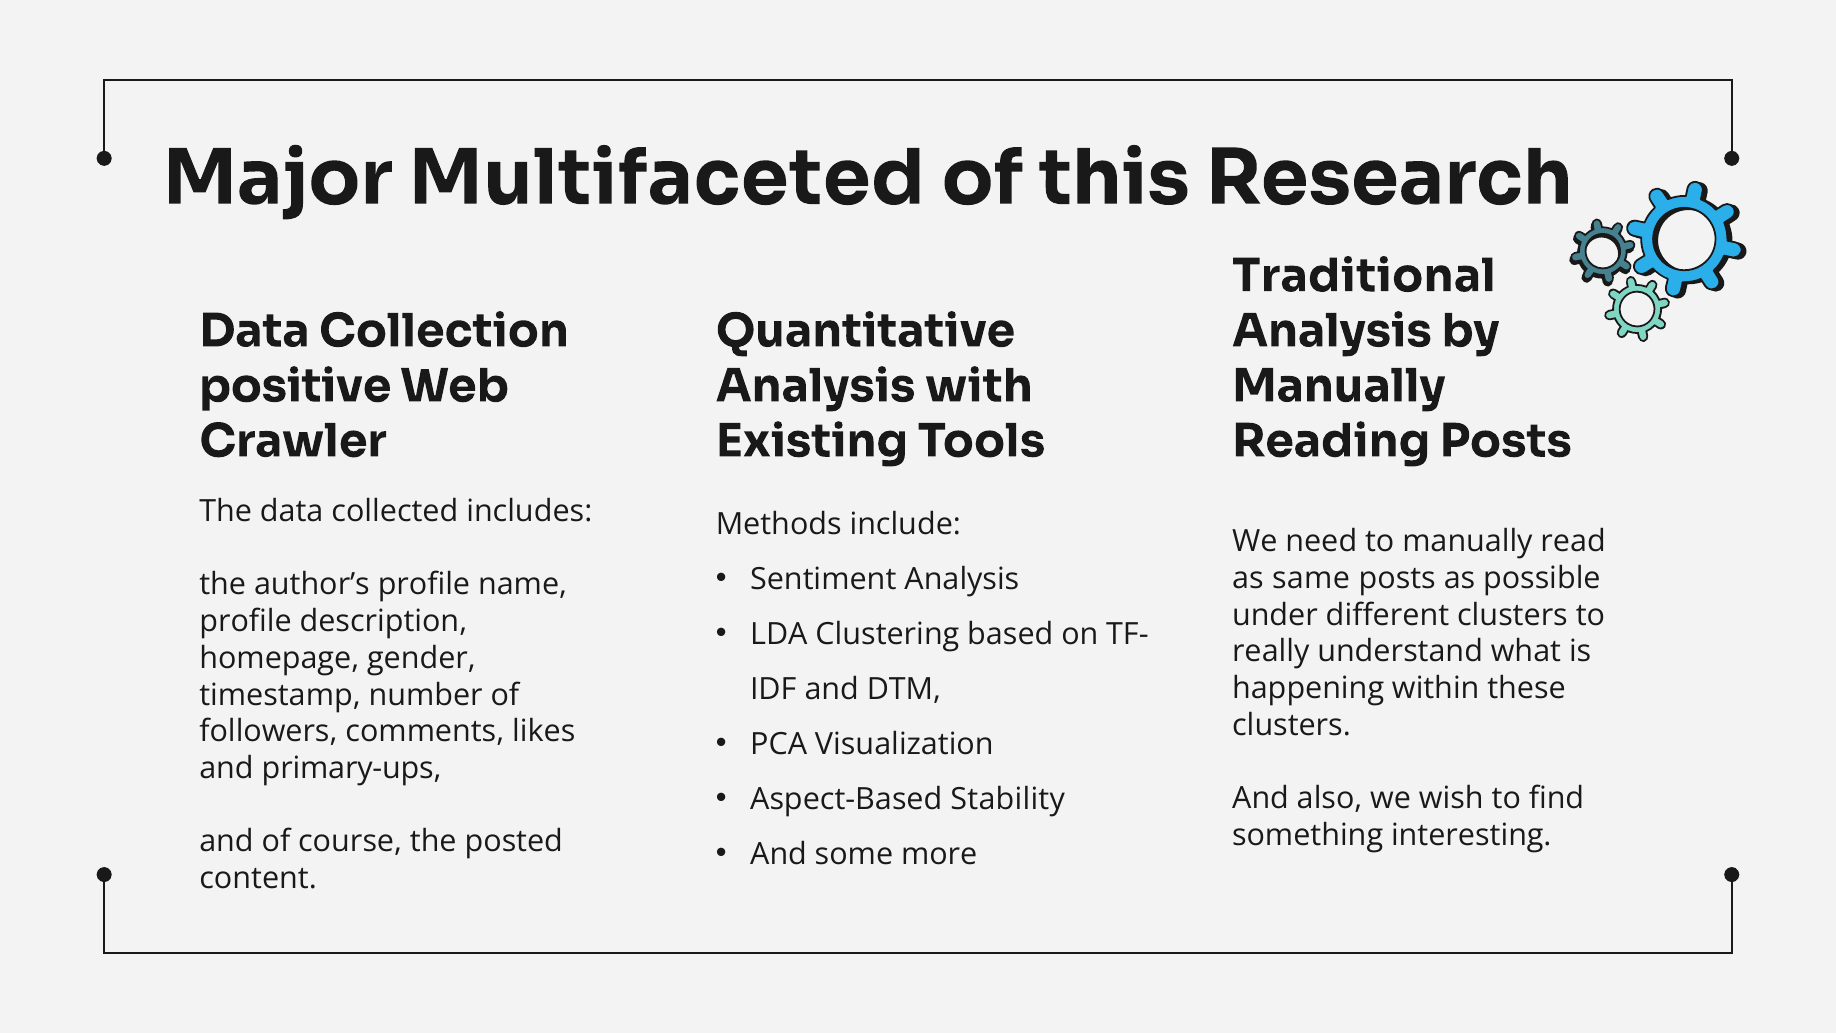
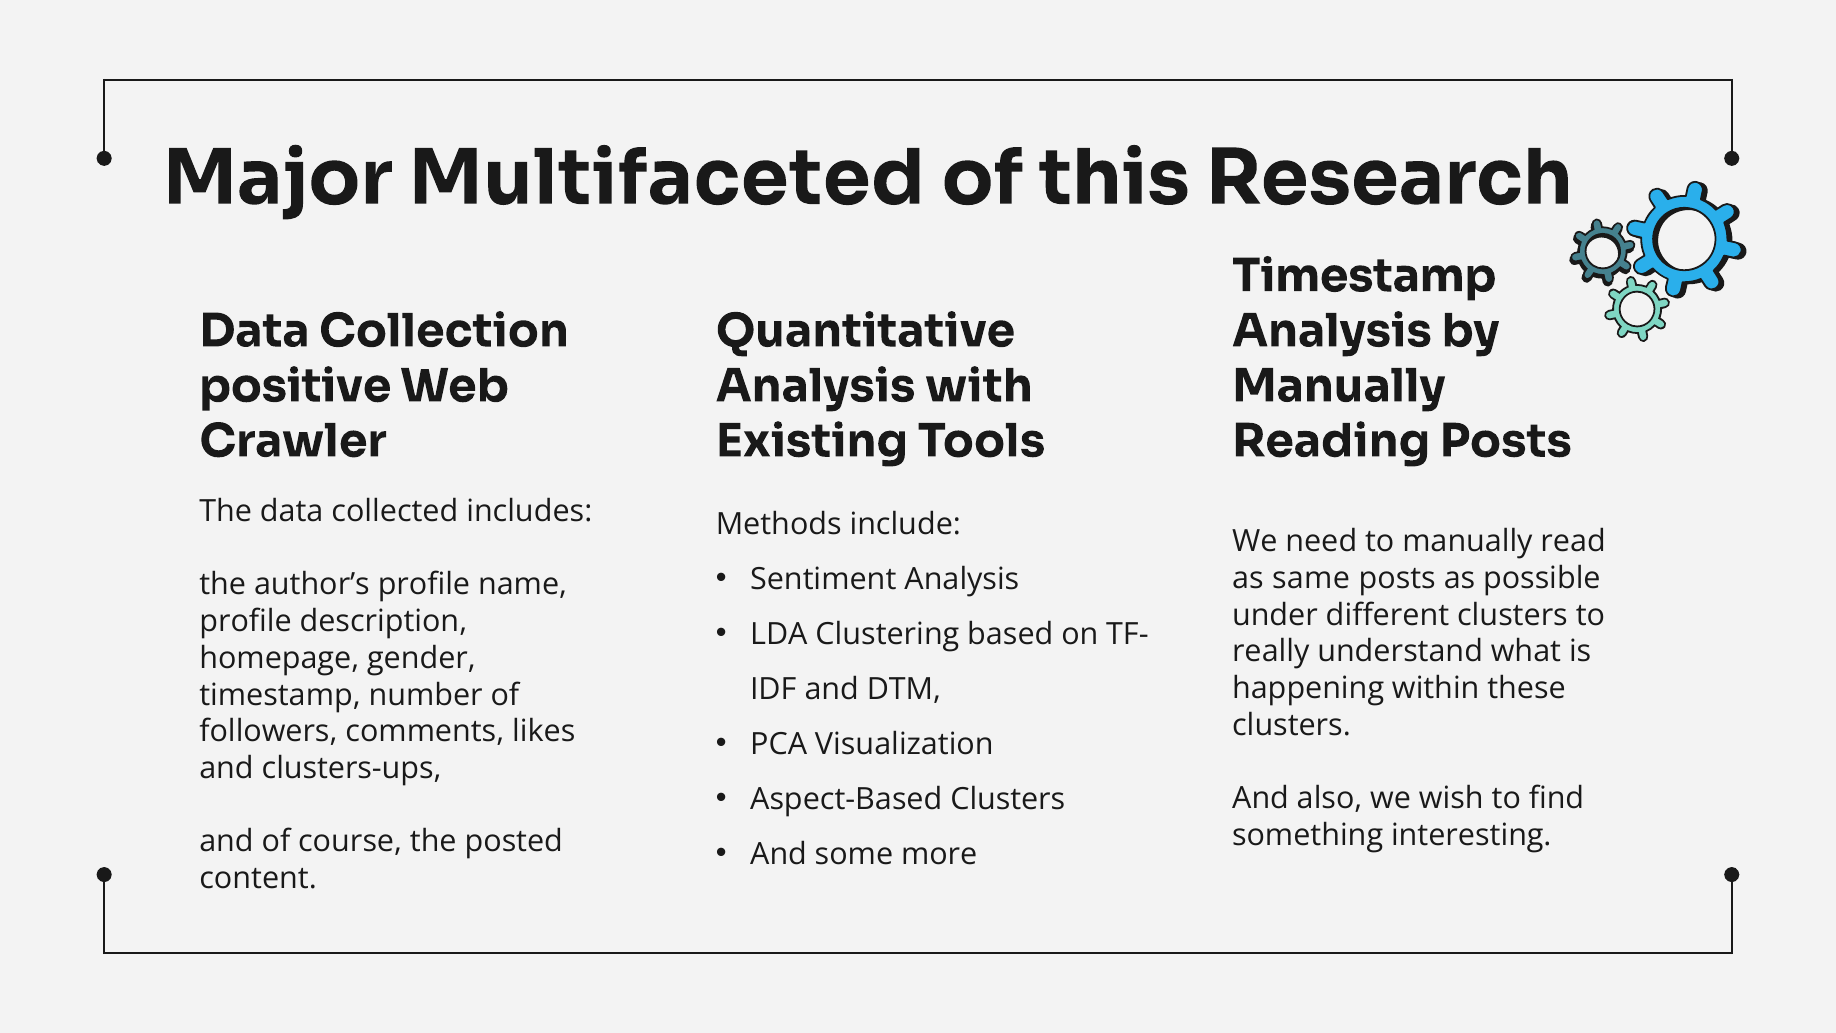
Traditional at (1364, 276): Traditional -> Timestamp
primary-ups: primary-ups -> clusters-ups
Aspect-Based Stability: Stability -> Clusters
